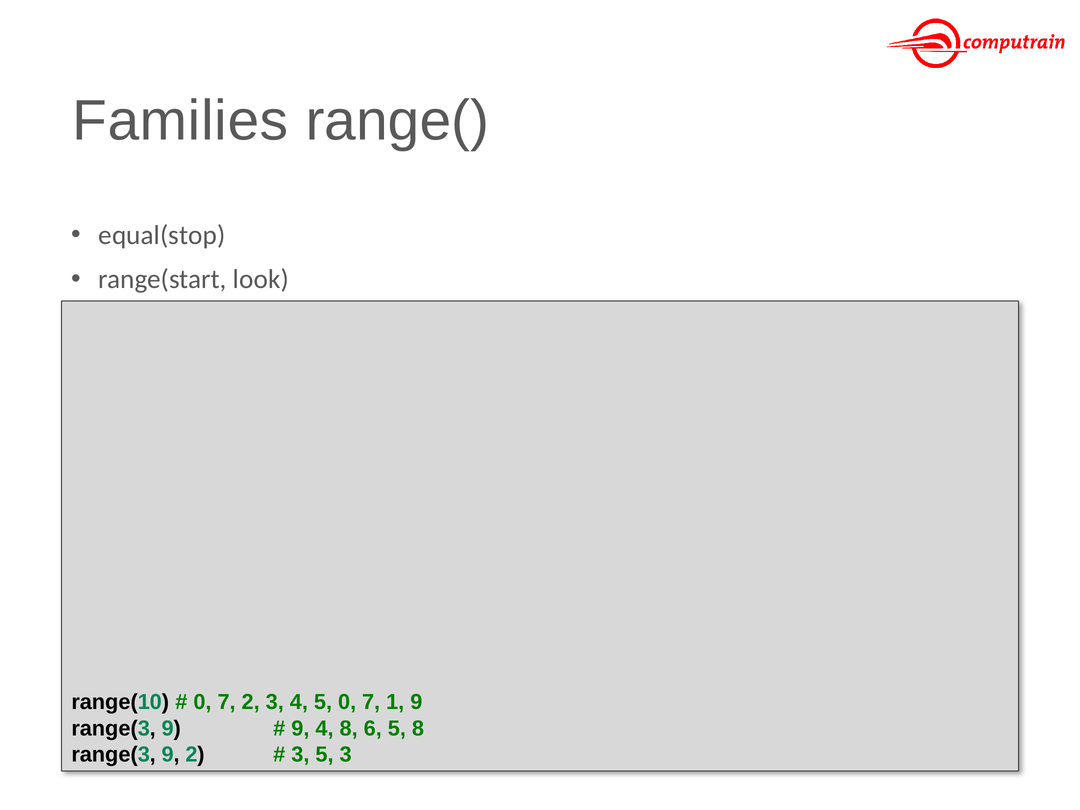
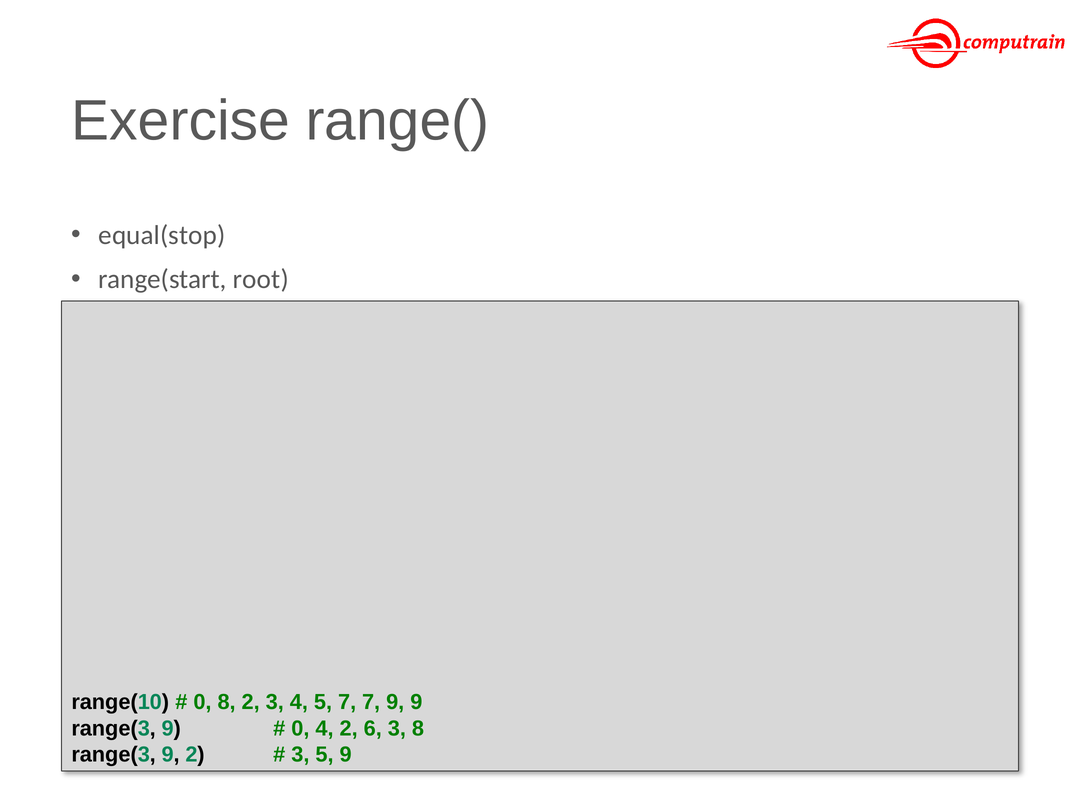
Families: Families -> Exercise
look: look -> root
7 at (227, 702): 7 -> 8
5 0: 0 -> 7
7 1: 1 -> 9
9 at (300, 728): 9 -> 0
4 8: 8 -> 2
6 5: 5 -> 3
5 3: 3 -> 9
